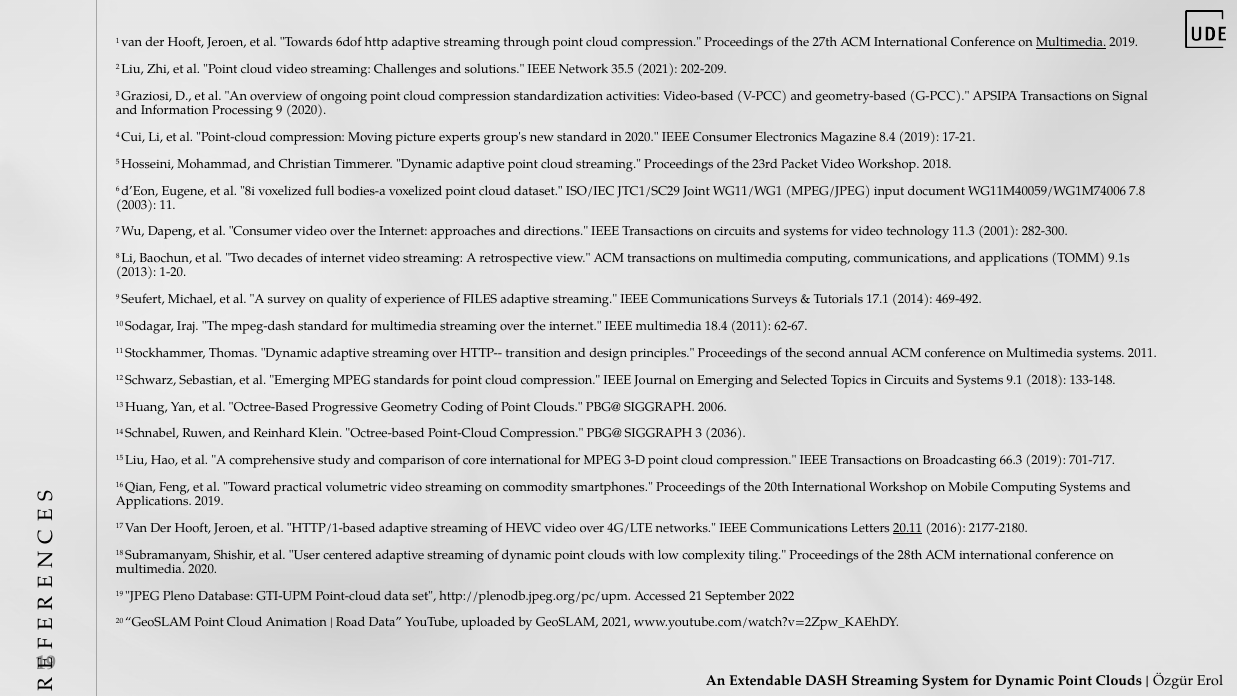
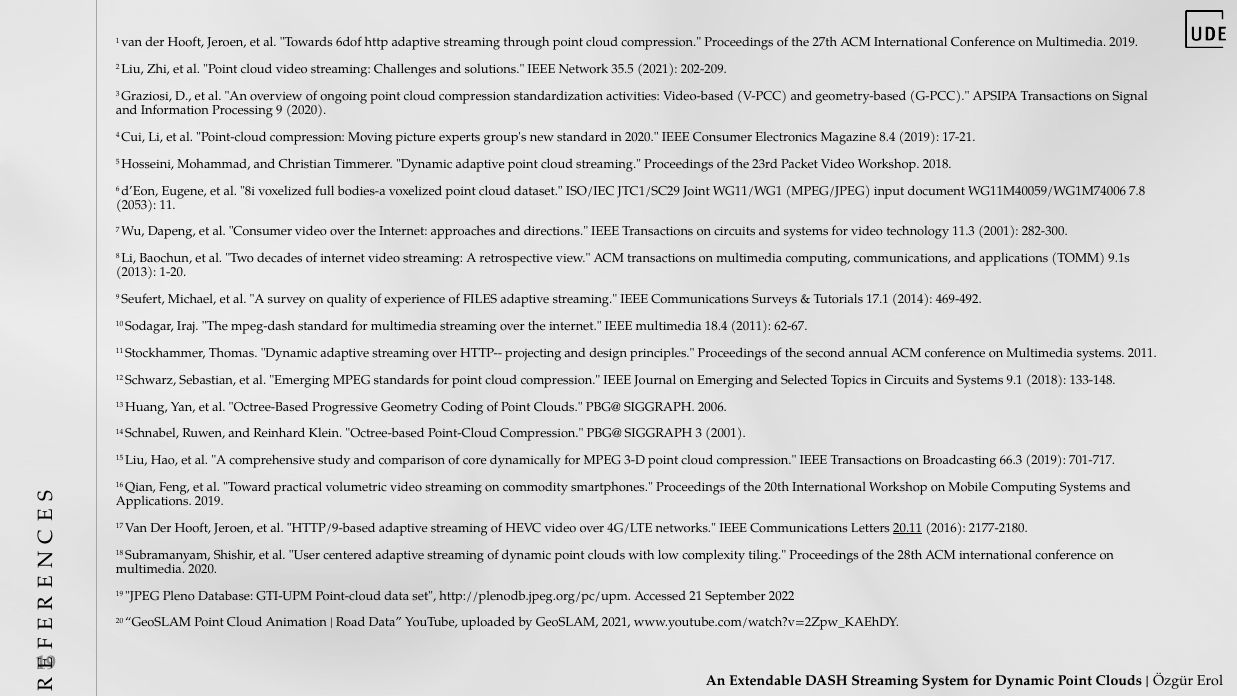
Multimedia at (1071, 43) underline: present -> none
2003: 2003 -> 2053
transition: transition -> projecting
3 2036: 2036 -> 2001
core international: international -> dynamically
HTTP/1-based: HTTP/1-based -> HTTP/9-based
